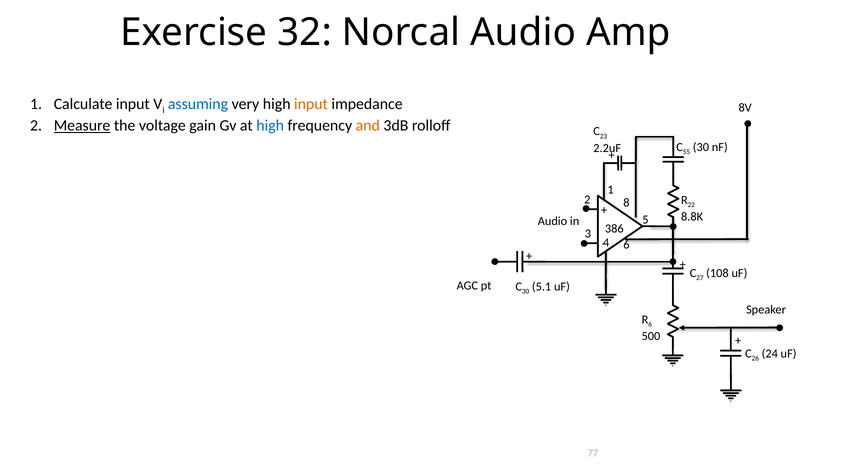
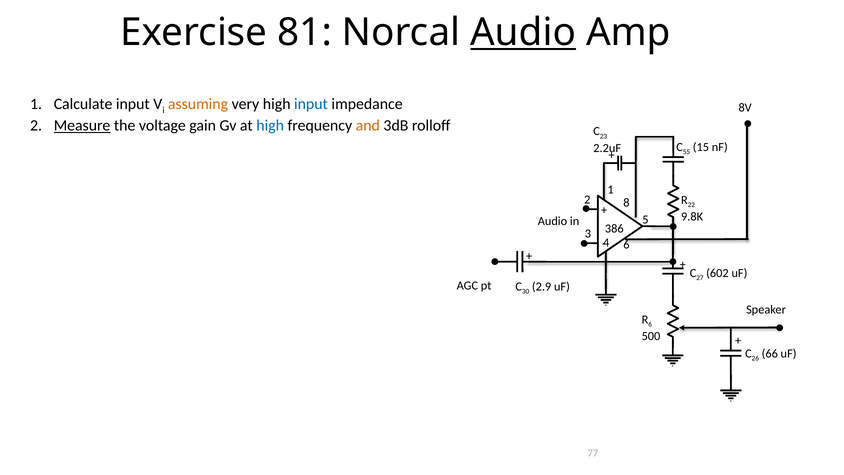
32: 32 -> 81
Audio at (523, 32) underline: none -> present
assuming colour: blue -> orange
input at (311, 104) colour: orange -> blue
30 at (701, 147): 30 -> 15
8.8K: 8.8K -> 9.8K
108: 108 -> 602
5.1: 5.1 -> 2.9
24: 24 -> 66
